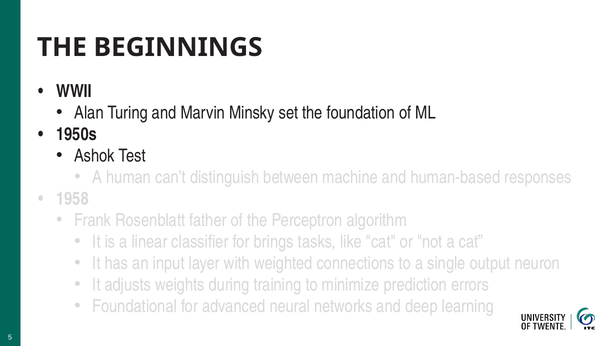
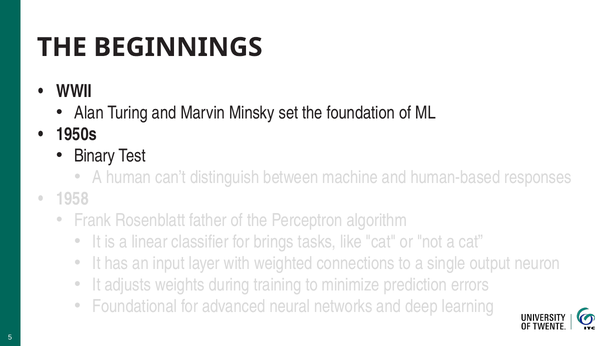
Ashok: Ashok -> Binary
